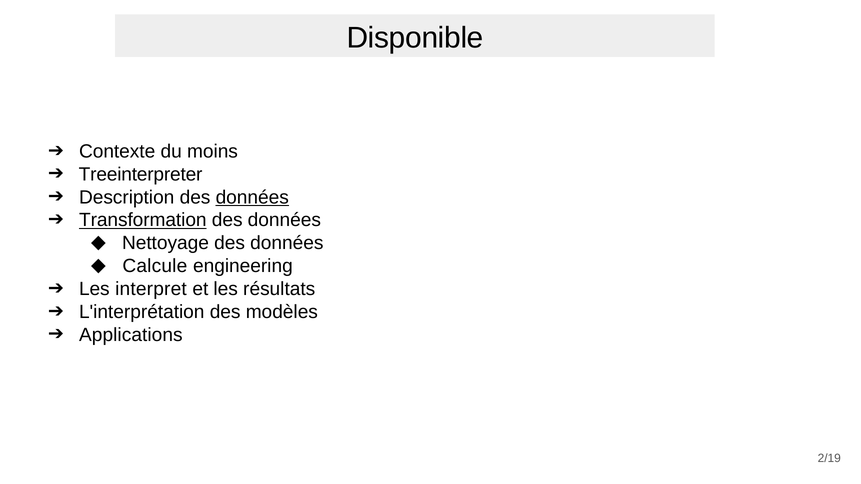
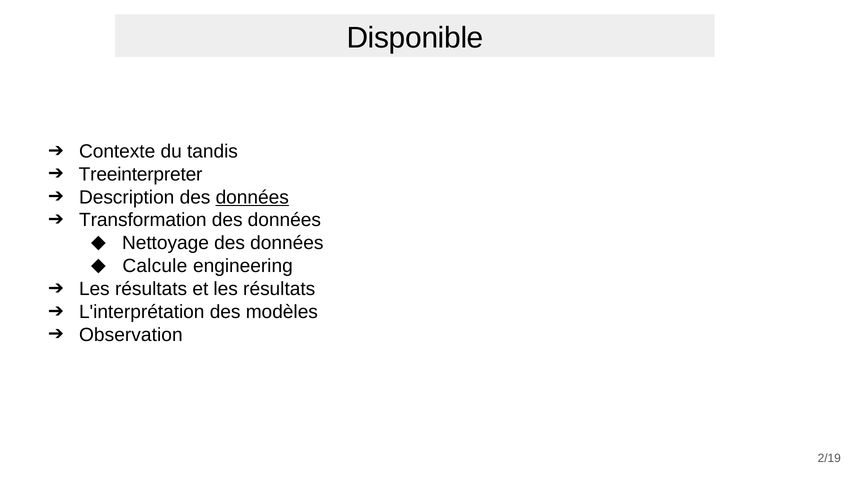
moins: moins -> tandis
Transformation underline: present -> none
interpret at (151, 289): interpret -> résultats
Applications: Applications -> Observation
